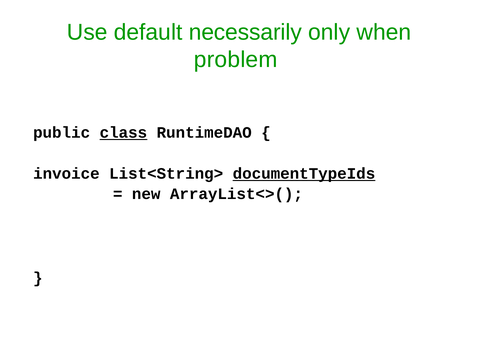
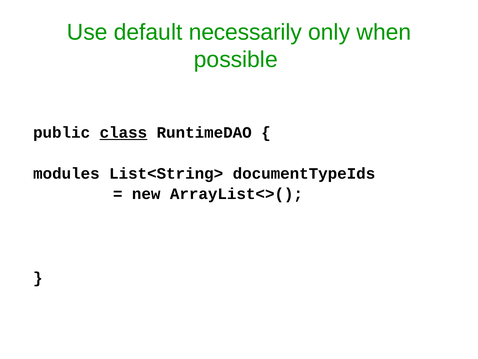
problem: problem -> possible
invoice: invoice -> modules
documentTypeIds underline: present -> none
